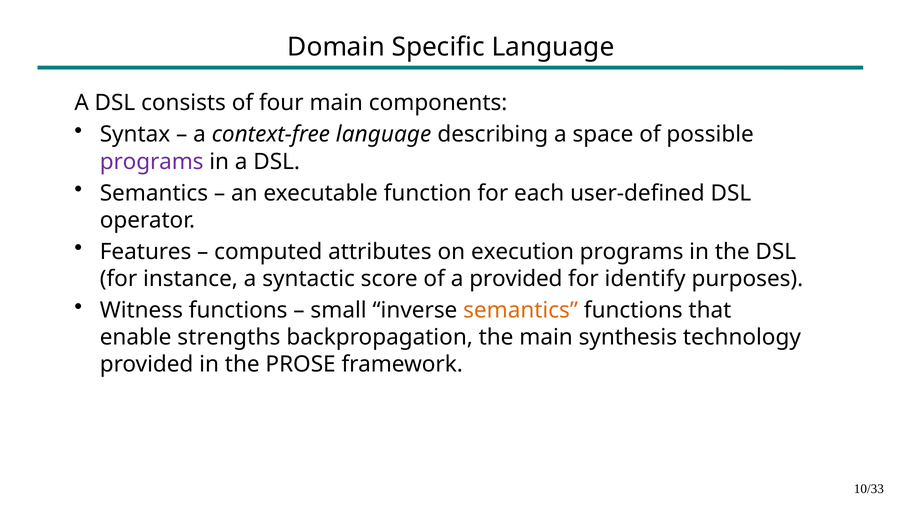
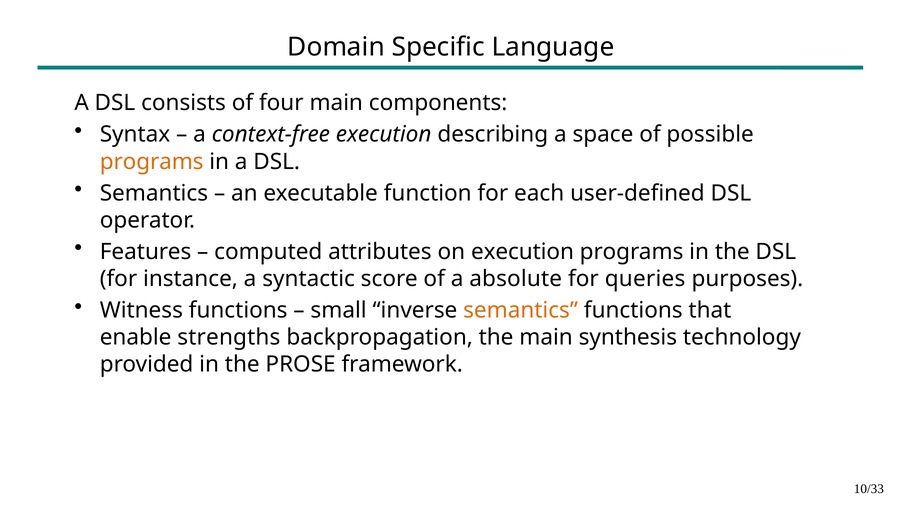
context-free language: language -> execution
programs at (152, 162) colour: purple -> orange
a provided: provided -> absolute
identify: identify -> queries
